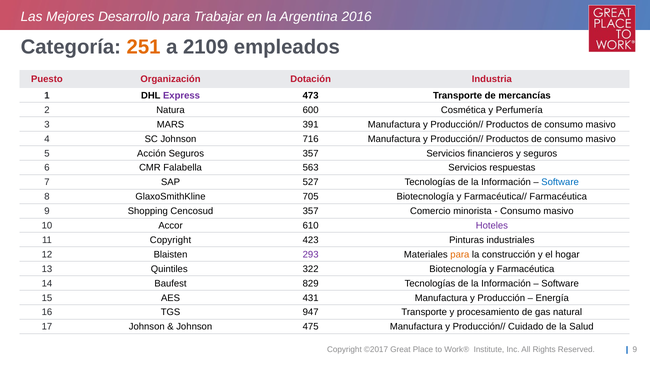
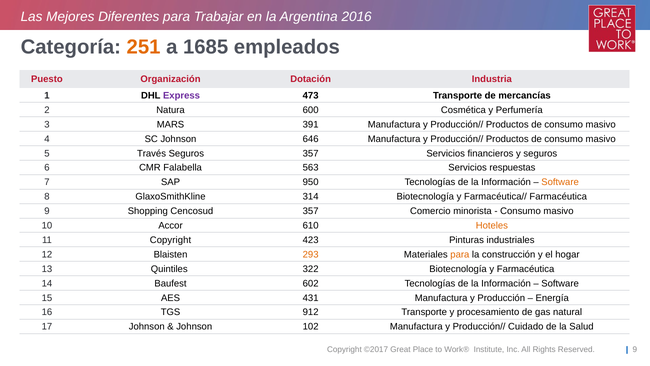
Desarrollo: Desarrollo -> Diferentes
2109: 2109 -> 1685
716: 716 -> 646
Acción: Acción -> Través
527: 527 -> 950
Software at (560, 182) colour: blue -> orange
705: 705 -> 314
Hoteles colour: purple -> orange
293 colour: purple -> orange
829: 829 -> 602
947: 947 -> 912
475: 475 -> 102
